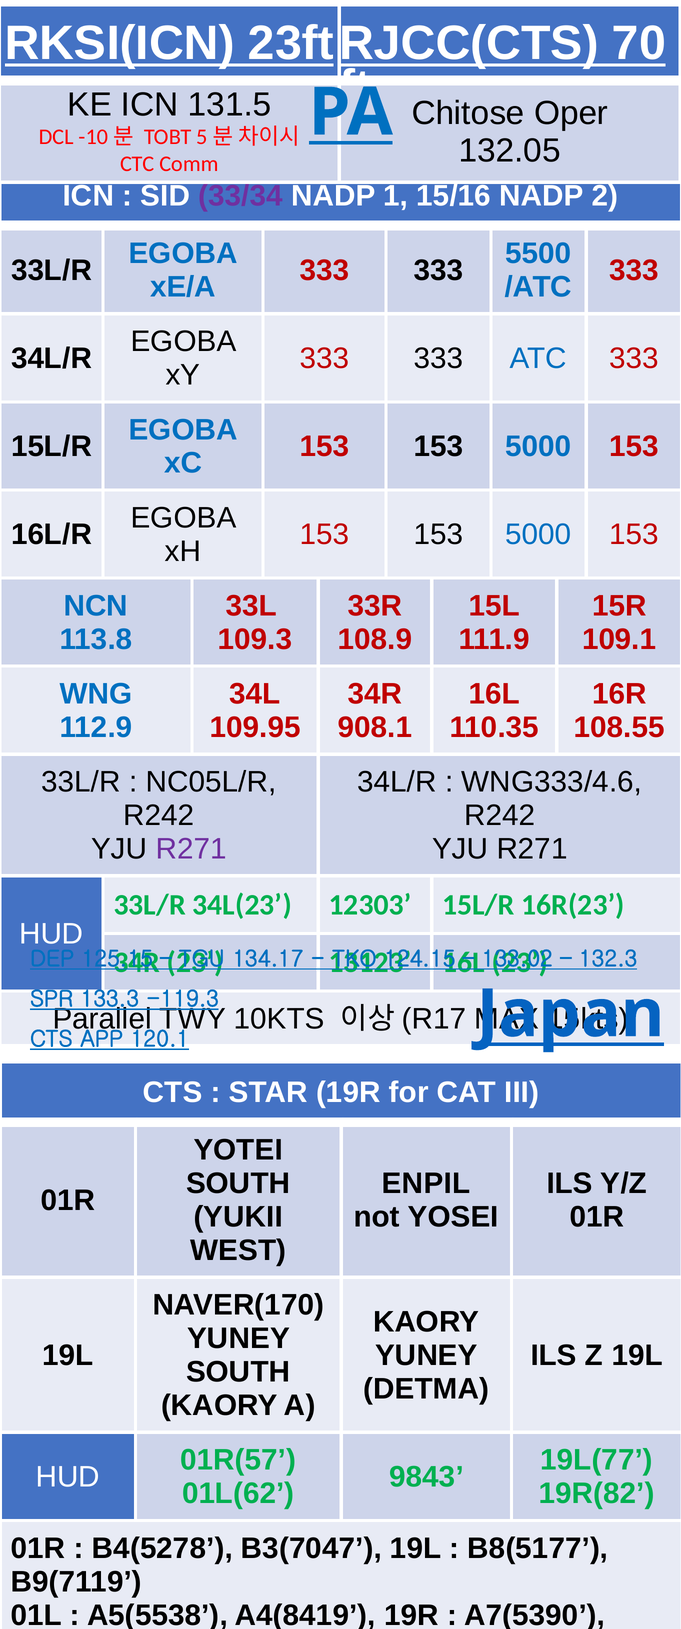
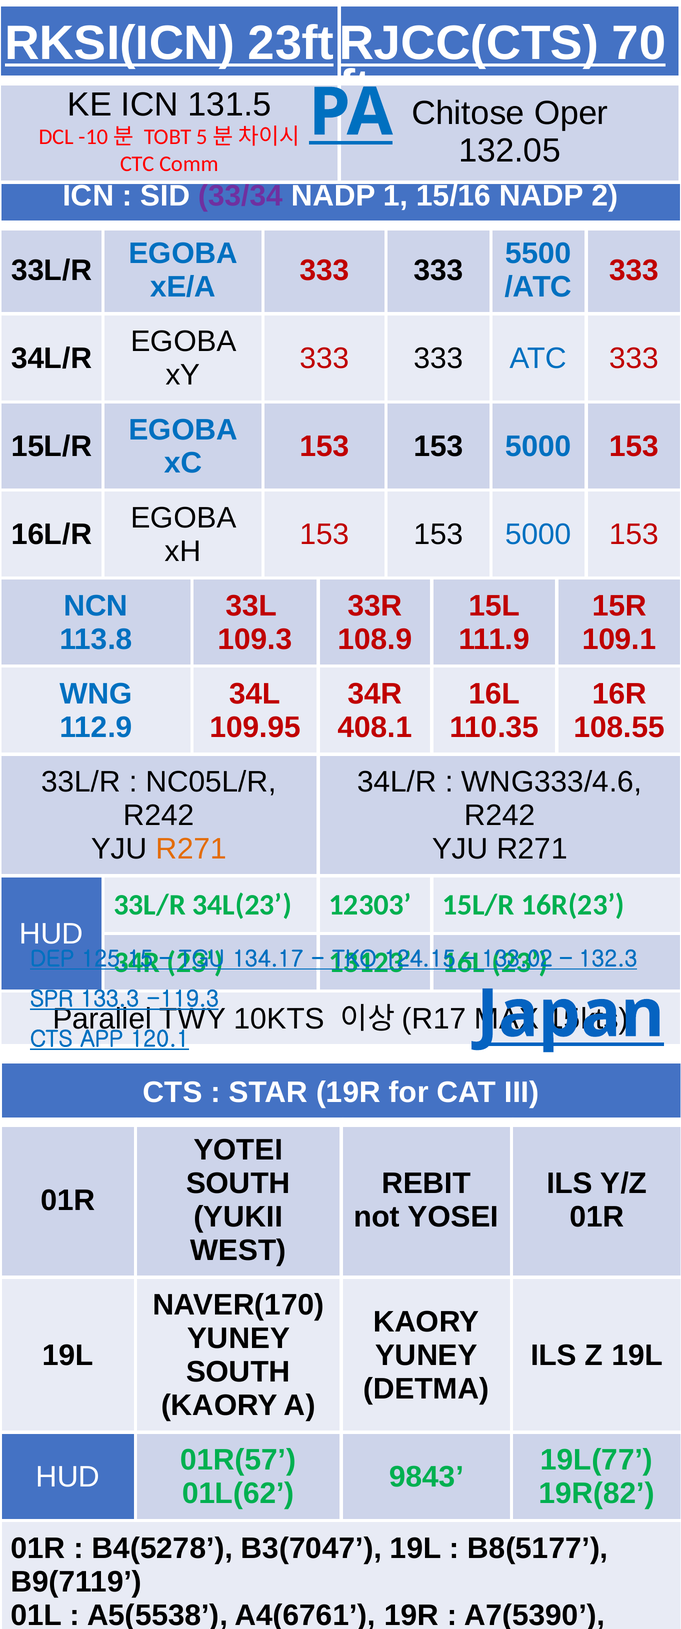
908.1: 908.1 -> 408.1
R271 at (191, 849) colour: purple -> orange
ENPIL: ENPIL -> REBIT
A4(8419: A4(8419 -> A4(6761
